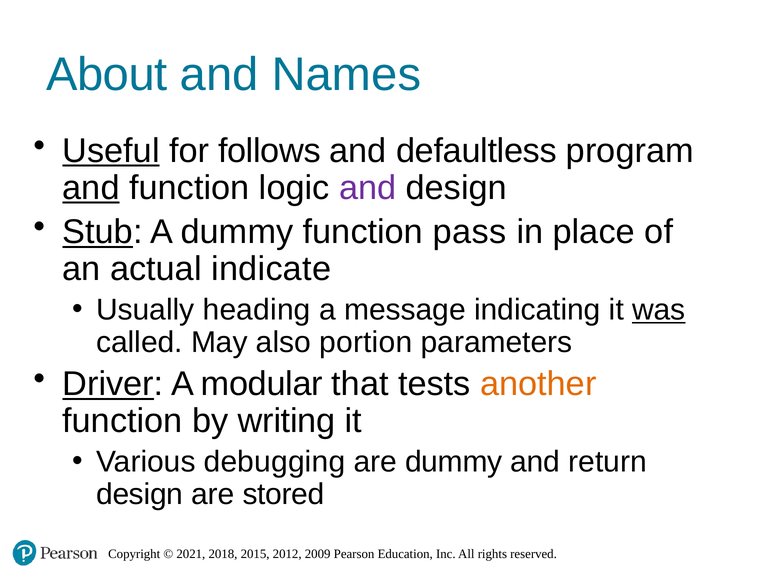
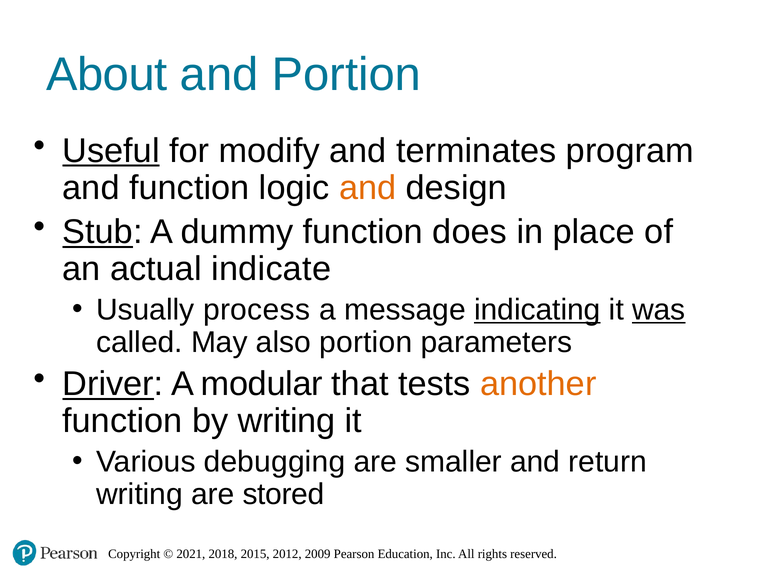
and Names: Names -> Portion
follows: follows -> modify
defaultless: defaultless -> terminates
and at (91, 188) underline: present -> none
and at (368, 188) colour: purple -> orange
pass: pass -> does
heading: heading -> process
indicating underline: none -> present
are dummy: dummy -> smaller
design at (140, 494): design -> writing
